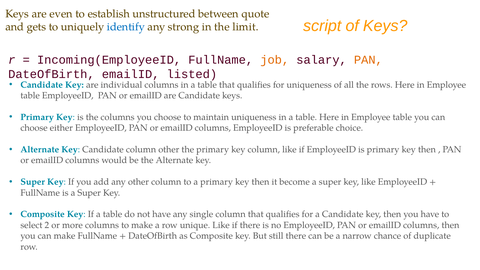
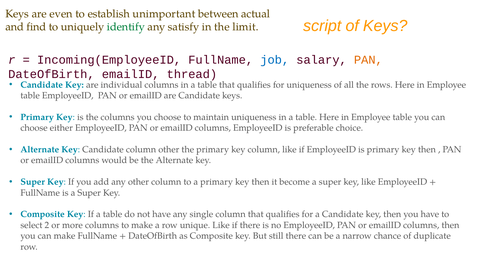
unstructured: unstructured -> unimportant
quote: quote -> actual
gets: gets -> find
identify colour: blue -> green
strong: strong -> satisfy
job colour: orange -> blue
listed: listed -> thread
